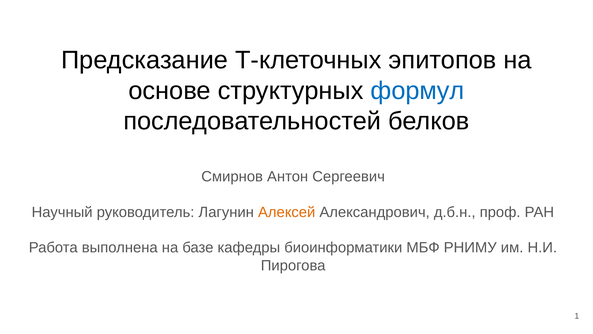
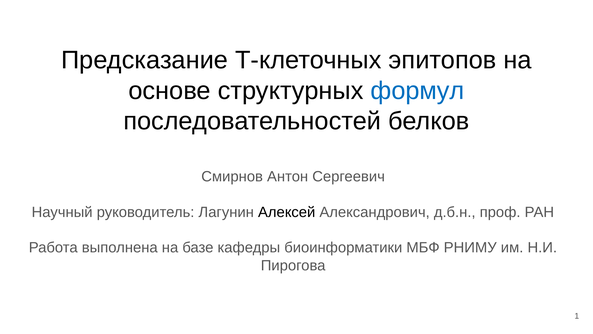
Алексей colour: orange -> black
